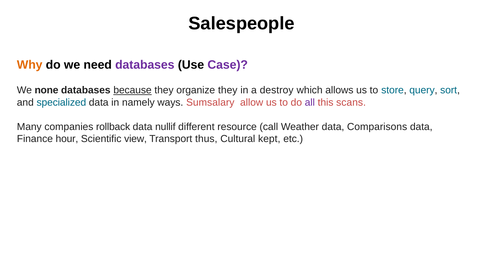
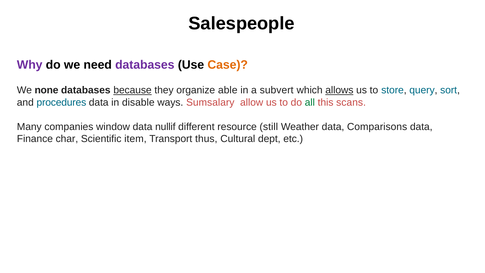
Why colour: orange -> purple
Case colour: purple -> orange
organize they: they -> able
destroy: destroy -> subvert
allows underline: none -> present
specialized: specialized -> procedures
namely: namely -> disable
all colour: purple -> green
rollback: rollback -> window
call: call -> still
hour: hour -> char
view: view -> item
kept: kept -> dept
